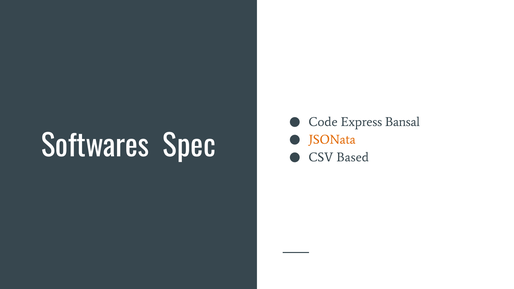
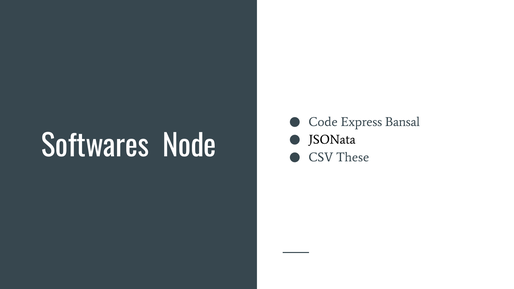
JSONata colour: orange -> black
Spec: Spec -> Node
Based: Based -> These
